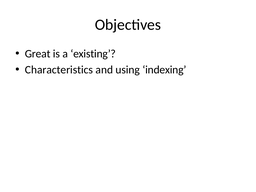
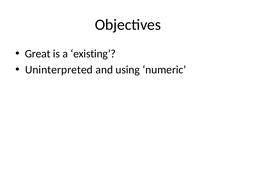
Characteristics: Characteristics -> Uninterpreted
indexing: indexing -> numeric
